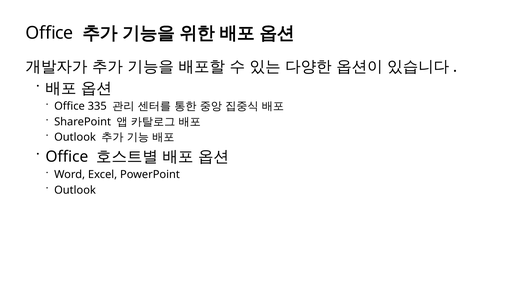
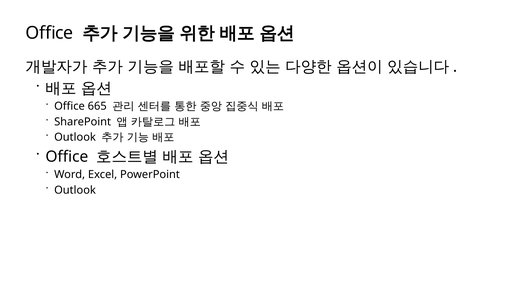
335: 335 -> 665
